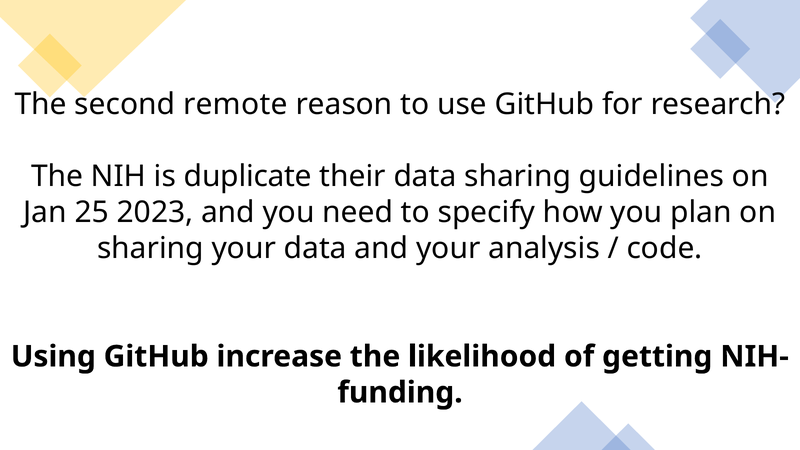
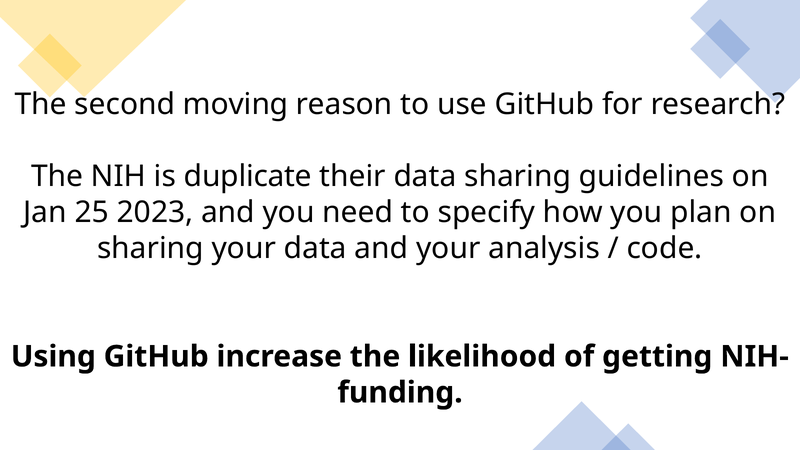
remote: remote -> moving
